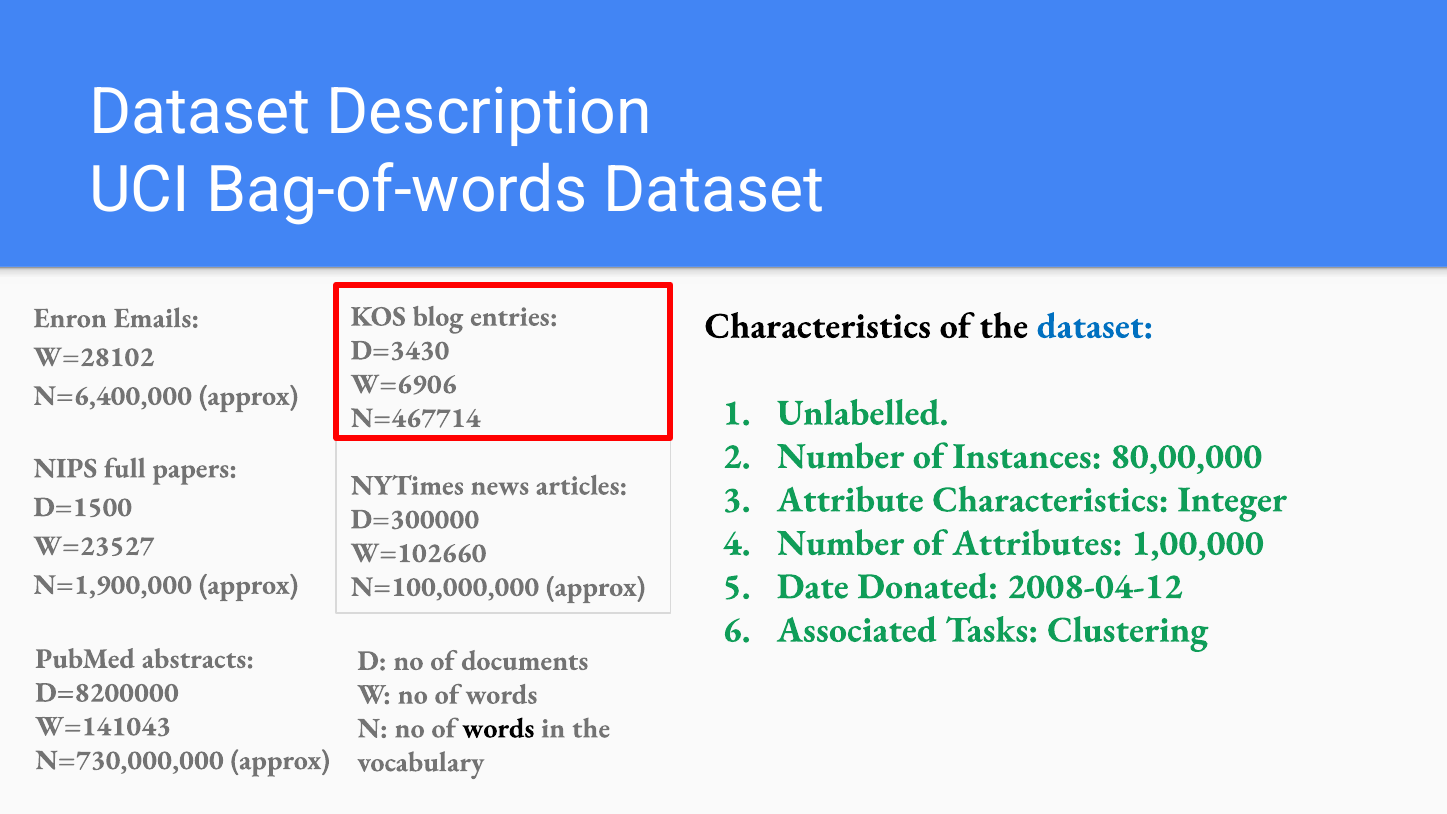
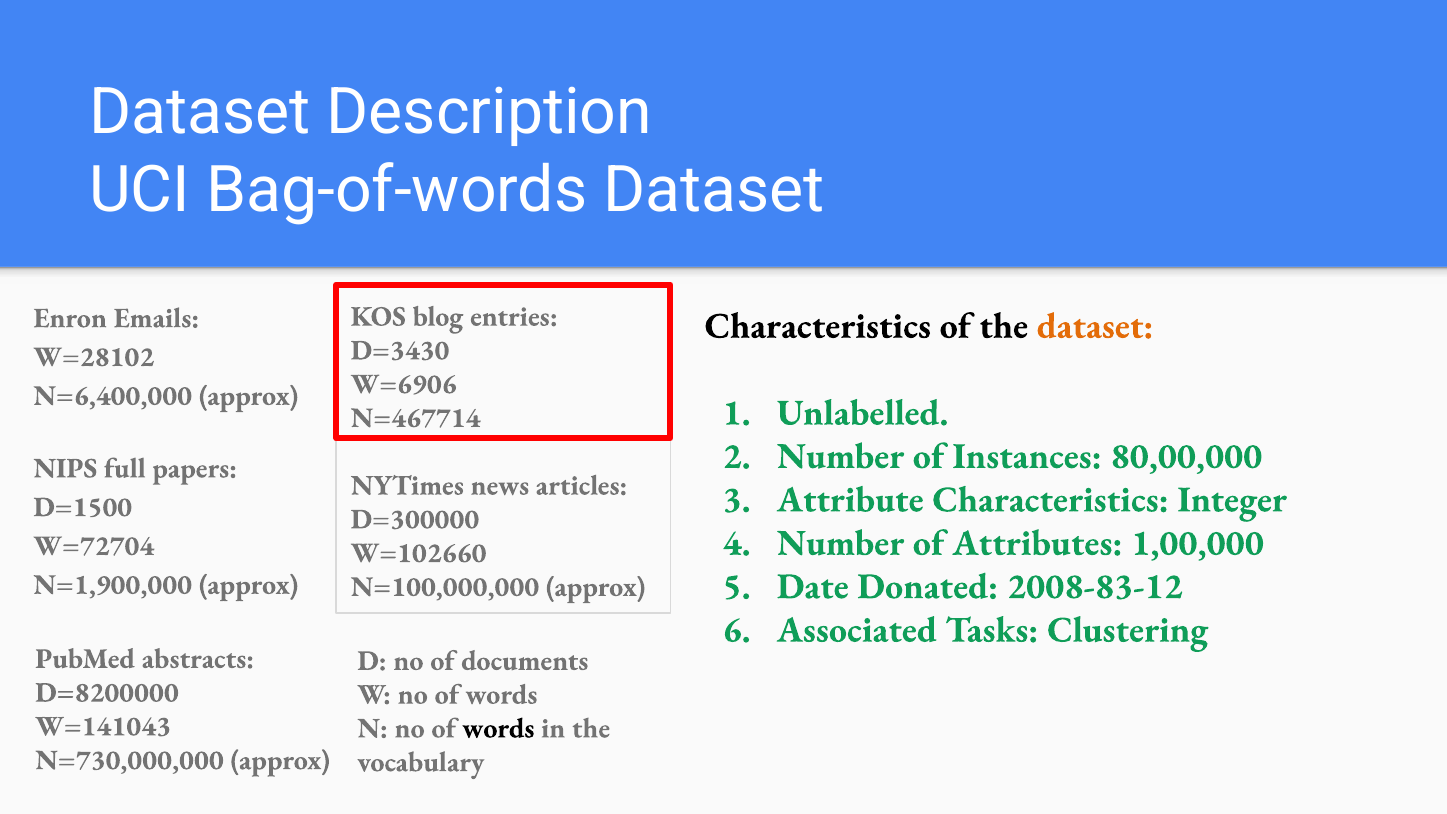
dataset at (1095, 326) colour: blue -> orange
W=23527: W=23527 -> W=72704
2008-04-12: 2008-04-12 -> 2008-83-12
